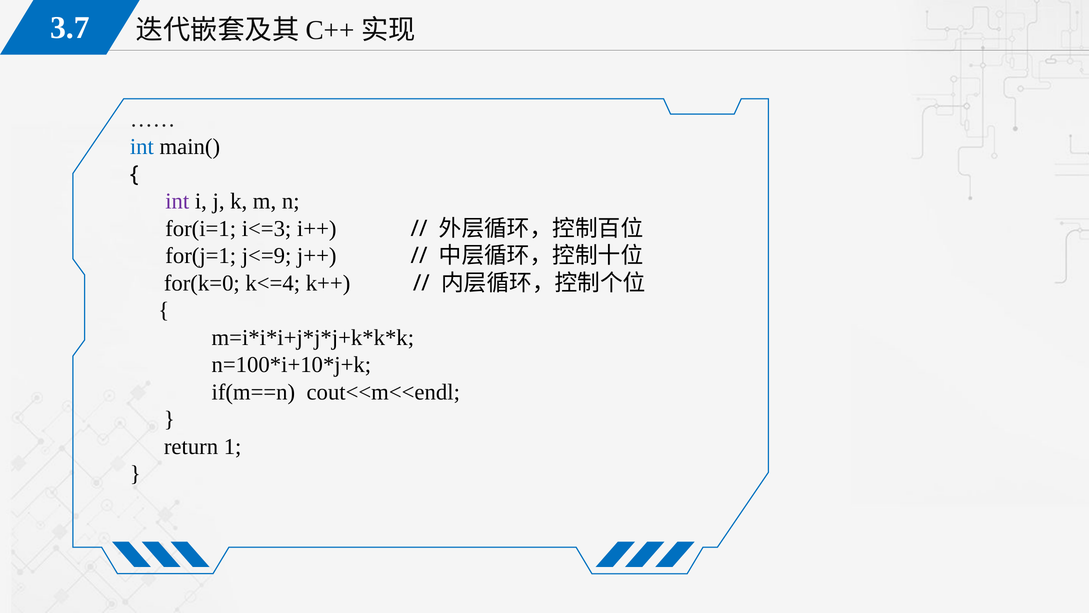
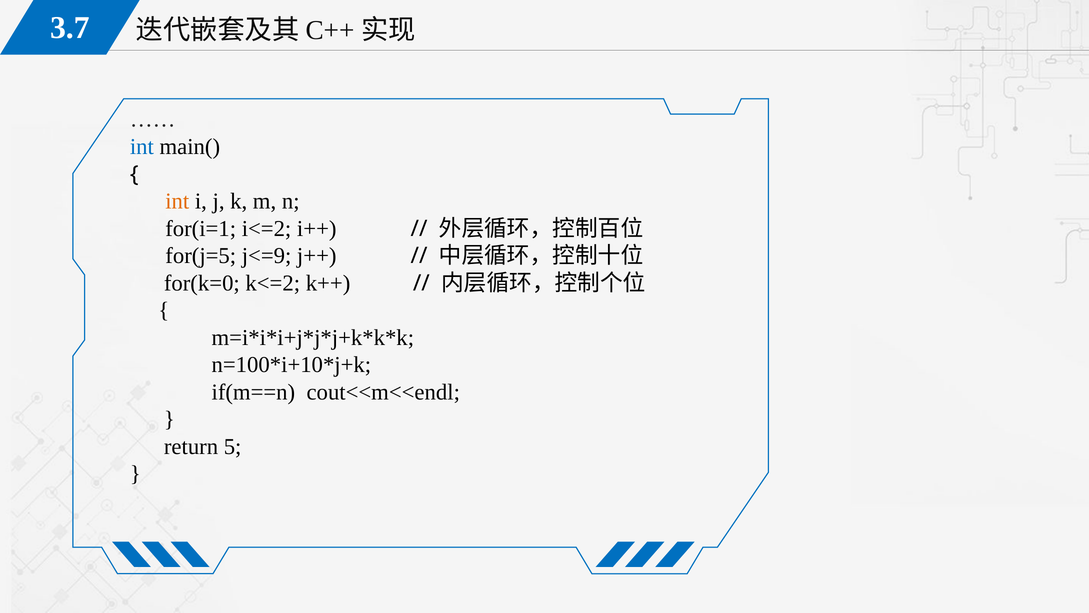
int at (177, 201) colour: purple -> orange
i<=3: i<=3 -> i<=2
for(j=1: for(j=1 -> for(j=5
k<=4: k<=4 -> k<=2
1: 1 -> 5
